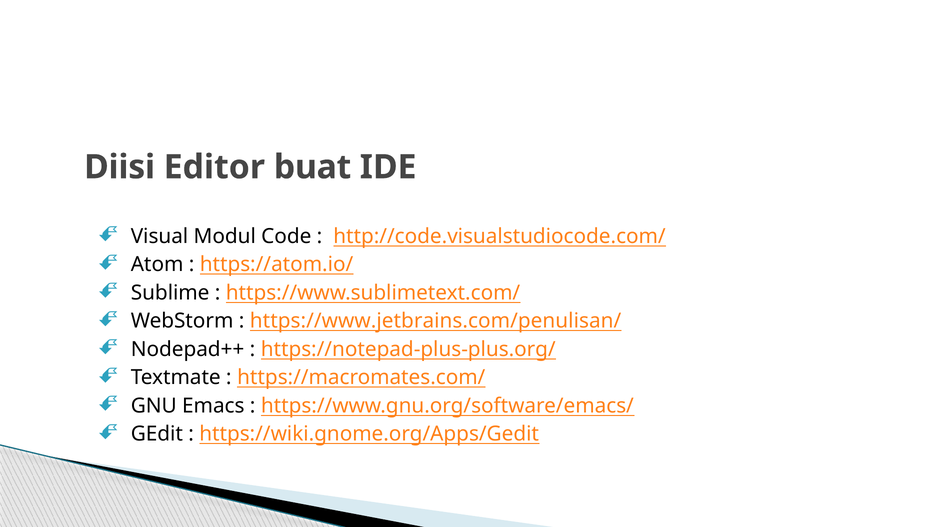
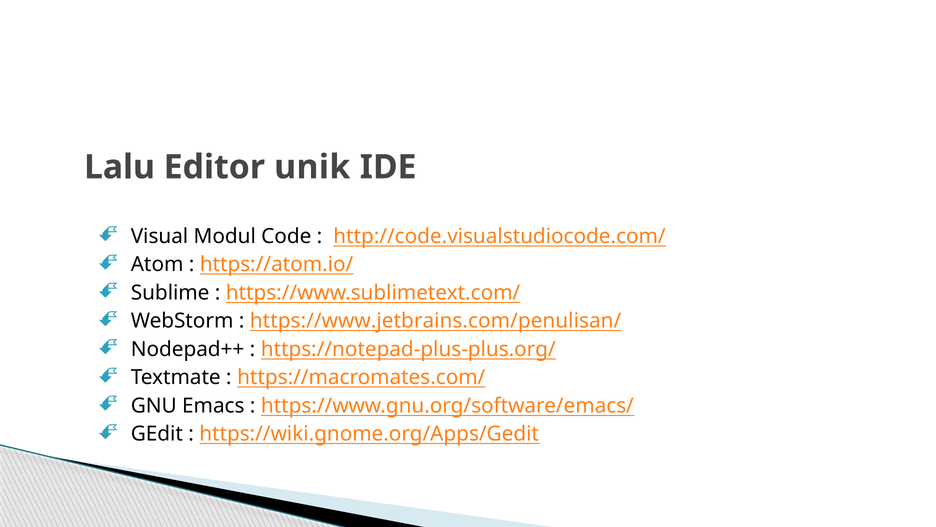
Diisi: Diisi -> Lalu
buat: buat -> unik
